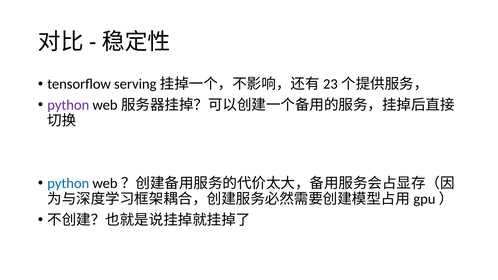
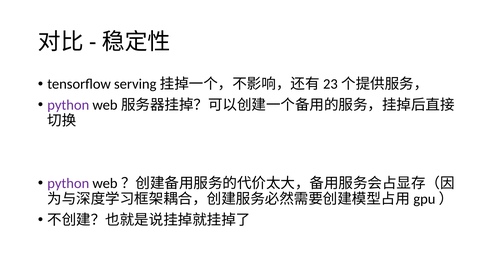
python at (68, 183) colour: blue -> purple
